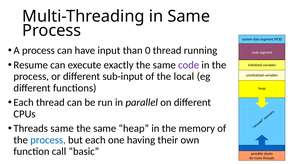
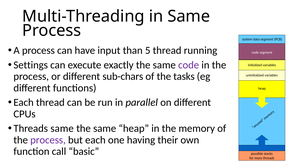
0: 0 -> 5
Resume: Resume -> Settings
sub-input: sub-input -> sub-chars
local: local -> tasks
process at (48, 140) colour: blue -> purple
